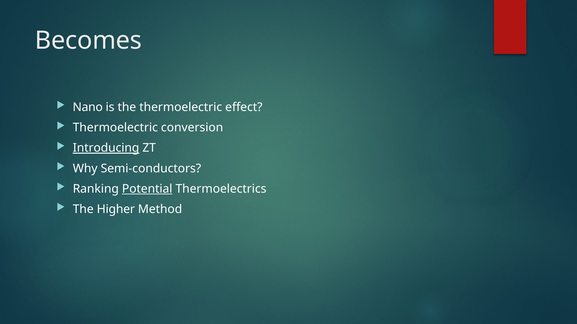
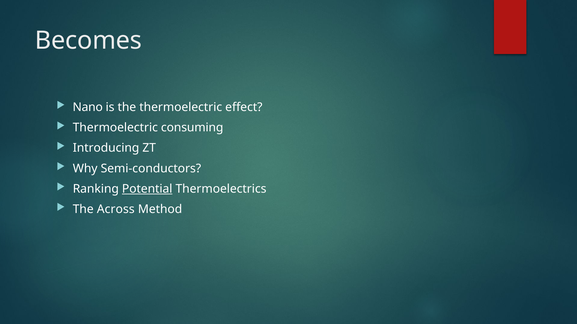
conversion: conversion -> consuming
Introducing underline: present -> none
Higher: Higher -> Across
